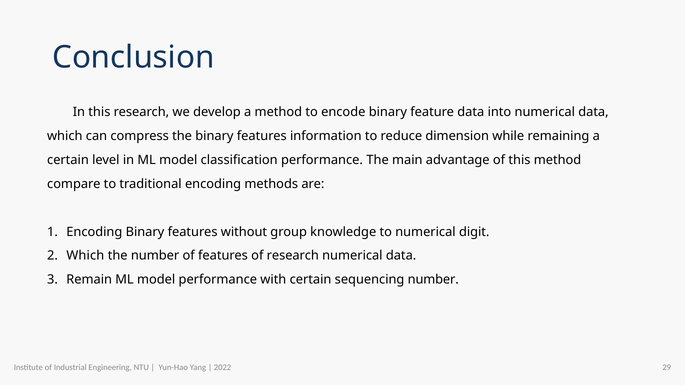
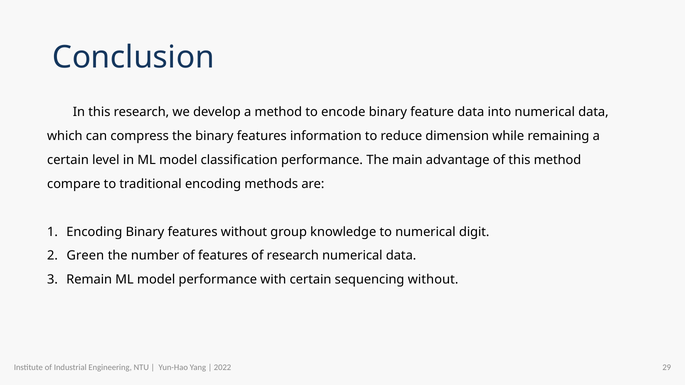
Which at (85, 256): Which -> Green
sequencing number: number -> without
